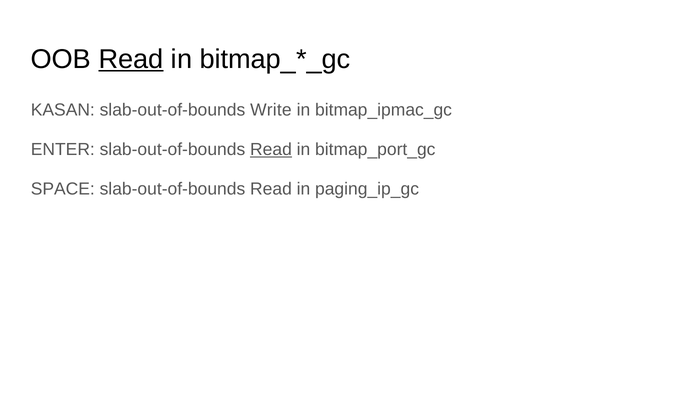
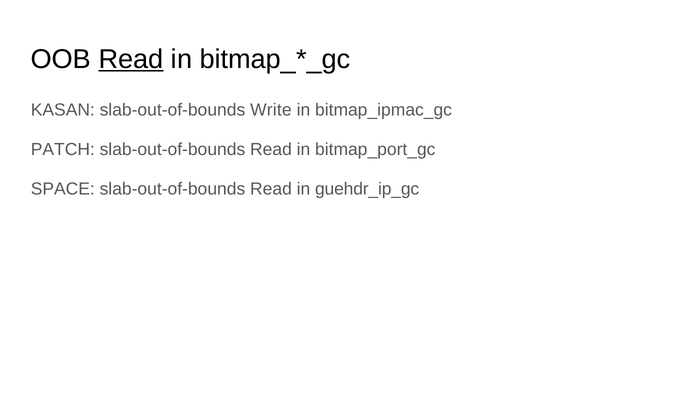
ENTER: ENTER -> PATCH
Read at (271, 150) underline: present -> none
paging_ip_gc: paging_ip_gc -> guehdr_ip_gc
